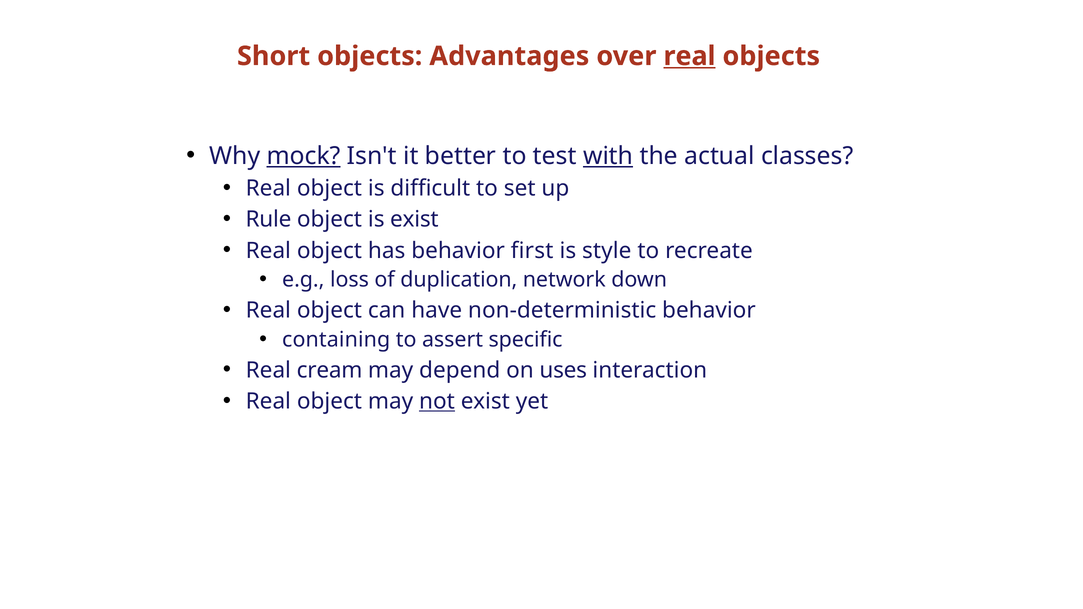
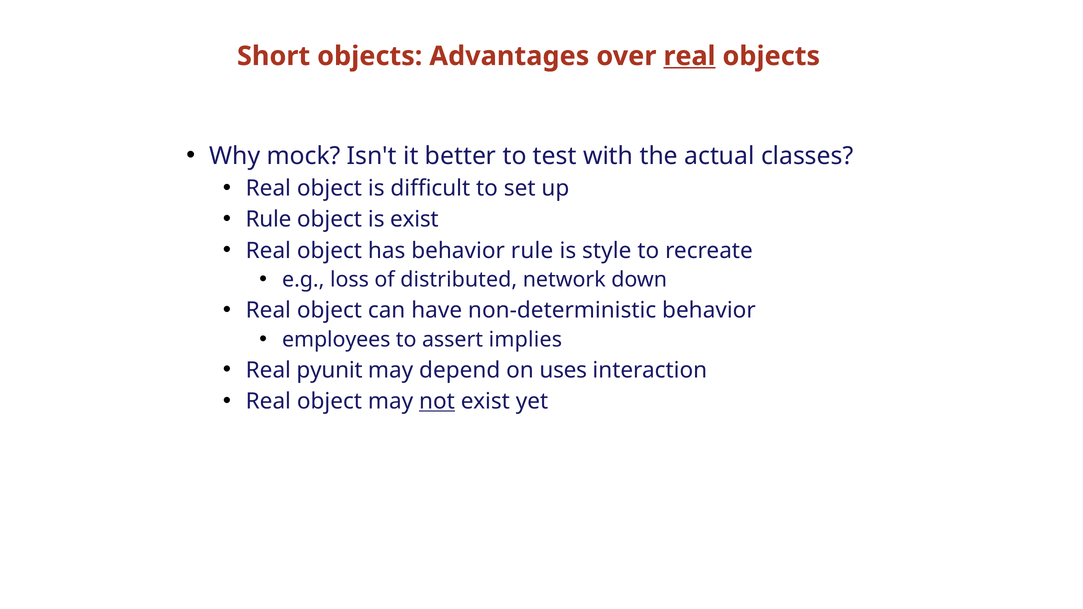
mock underline: present -> none
with underline: present -> none
behavior first: first -> rule
duplication: duplication -> distributed
containing: containing -> employees
specific: specific -> implies
cream: cream -> pyunit
